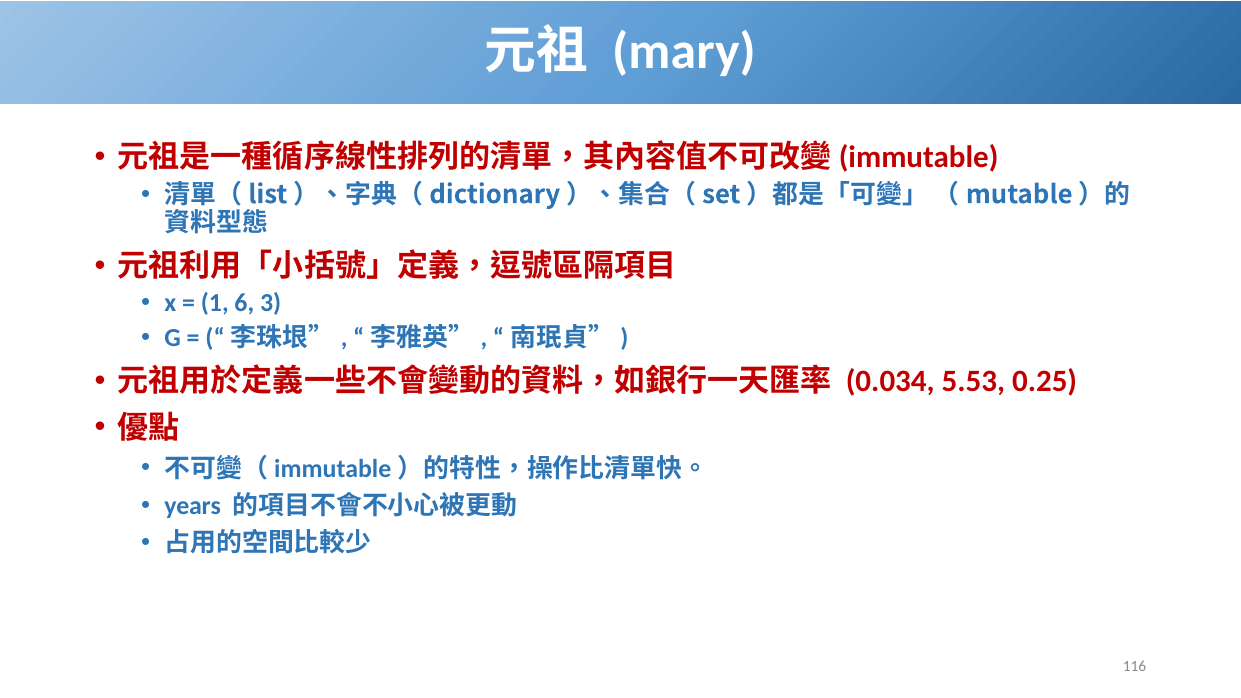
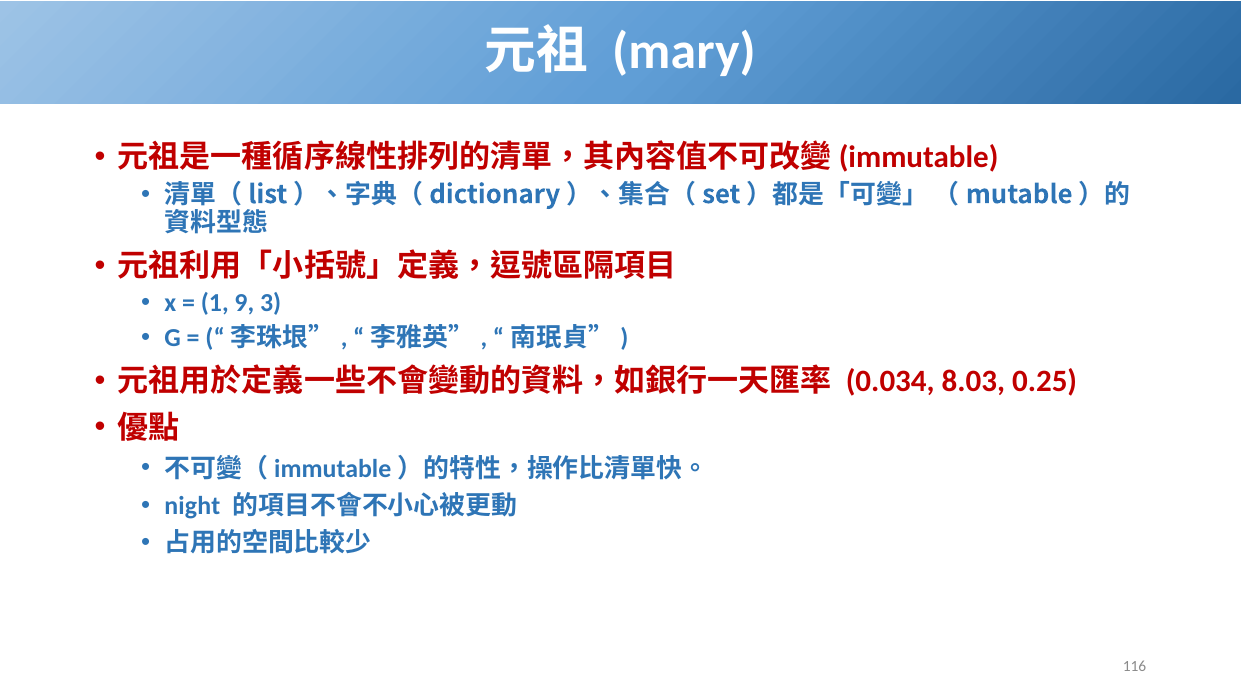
6: 6 -> 9
5.53: 5.53 -> 8.03
years: years -> night
